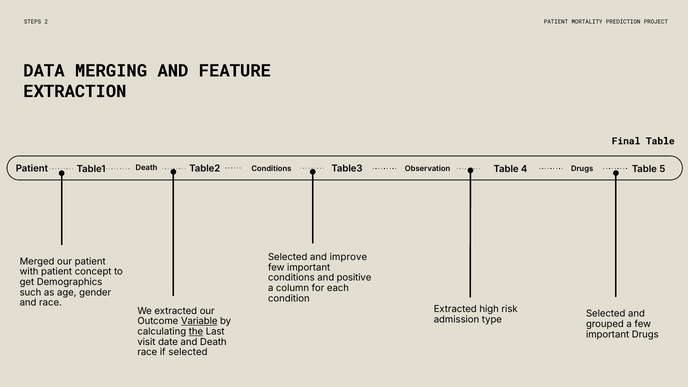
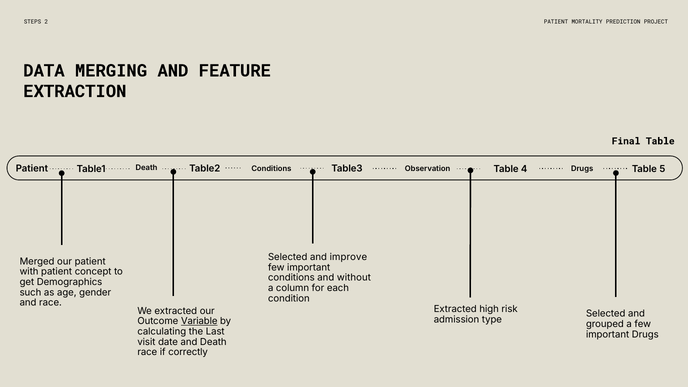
positive: positive -> without
the underline: present -> none
if selected: selected -> correctly
